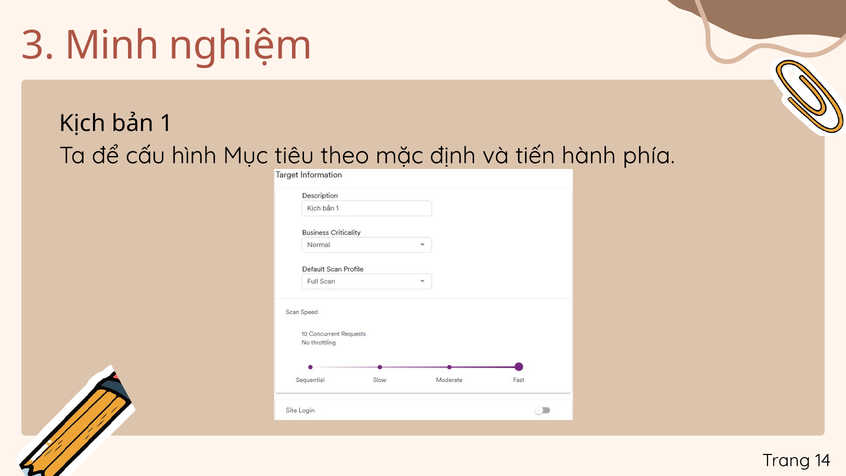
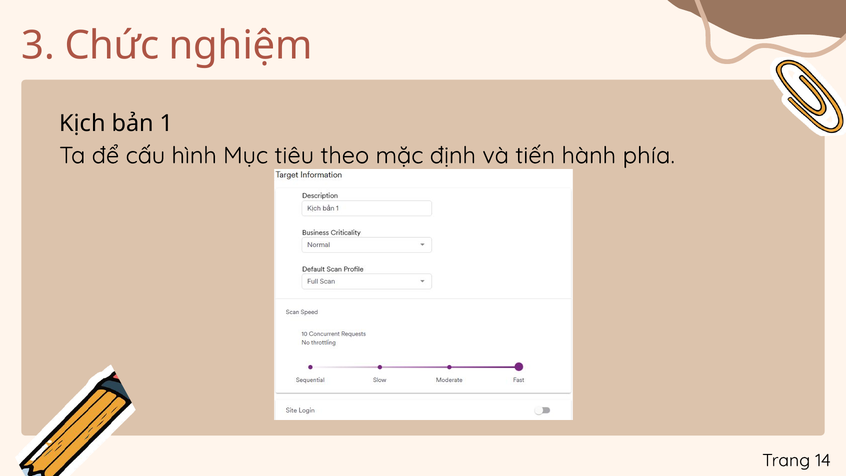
Minh: Minh -> Chức
